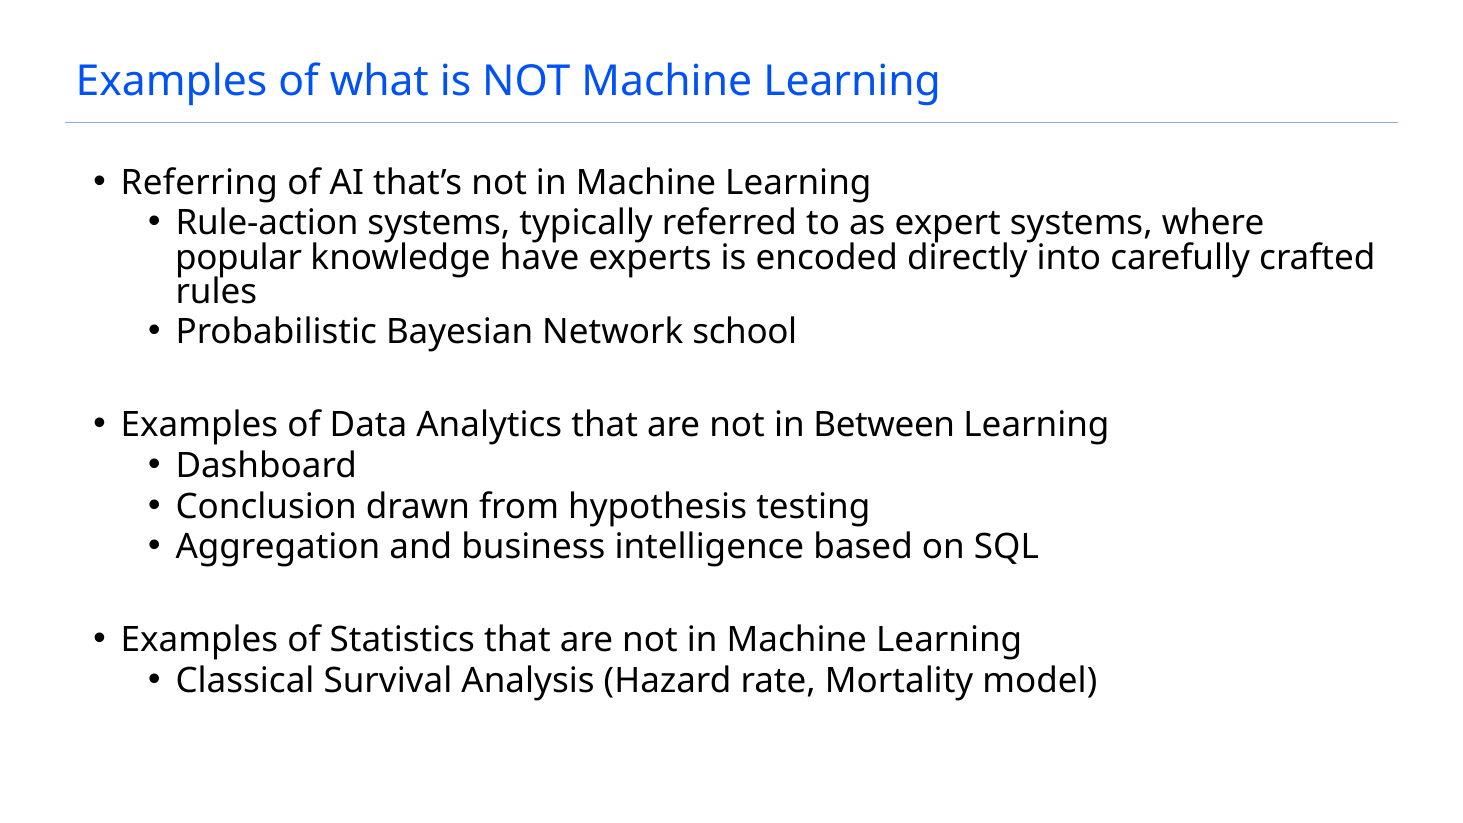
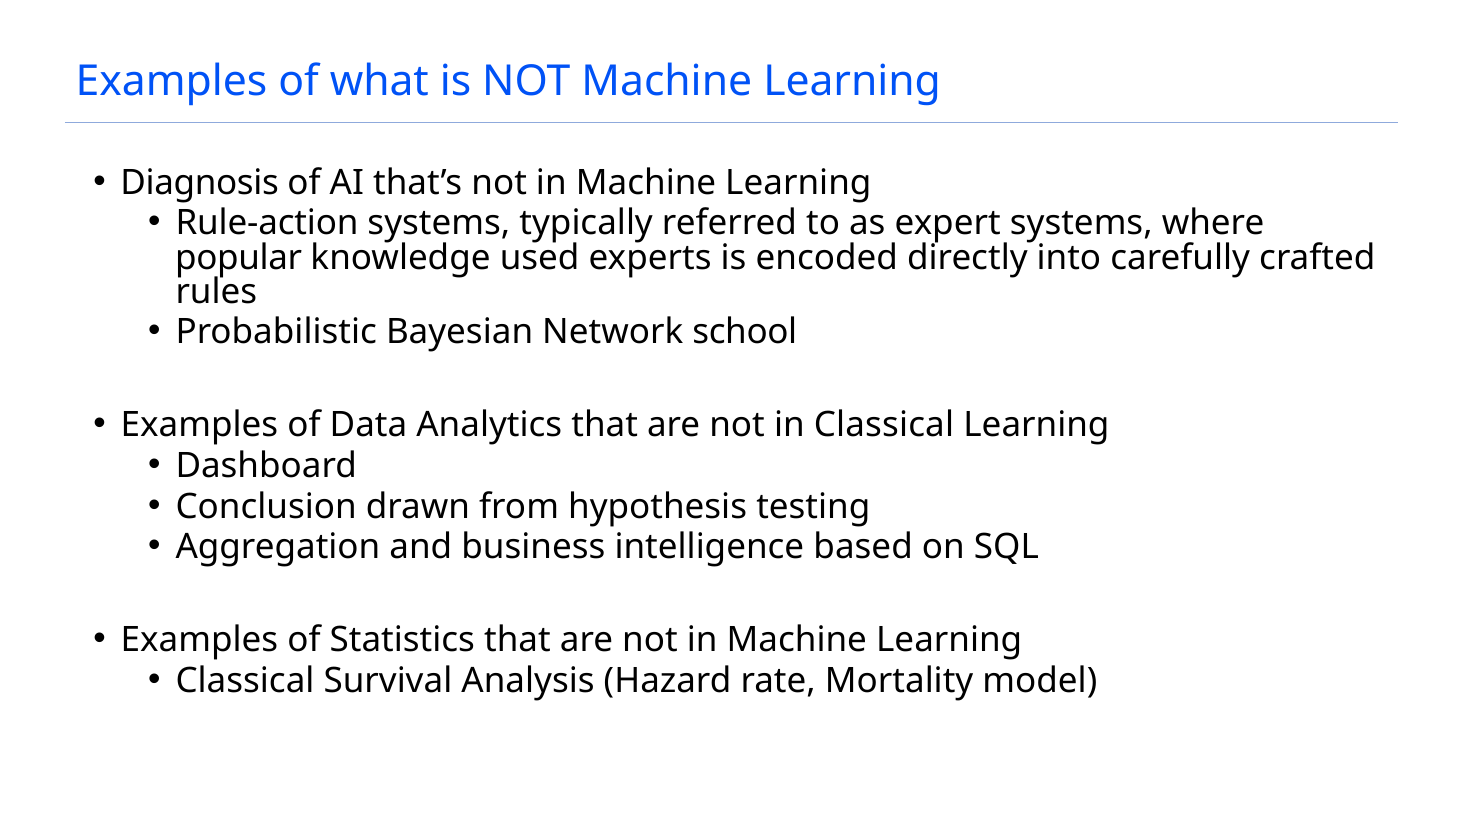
Referring: Referring -> Diagnosis
have: have -> used
in Between: Between -> Classical
